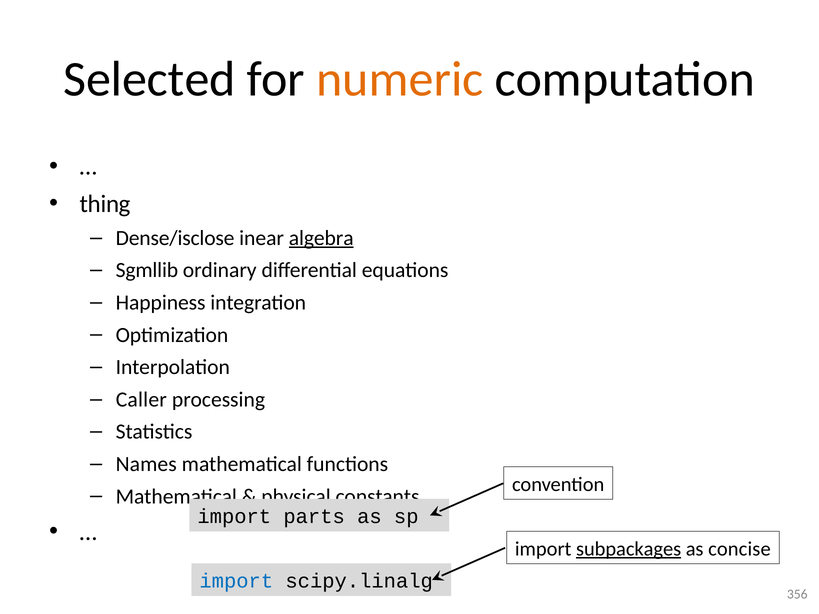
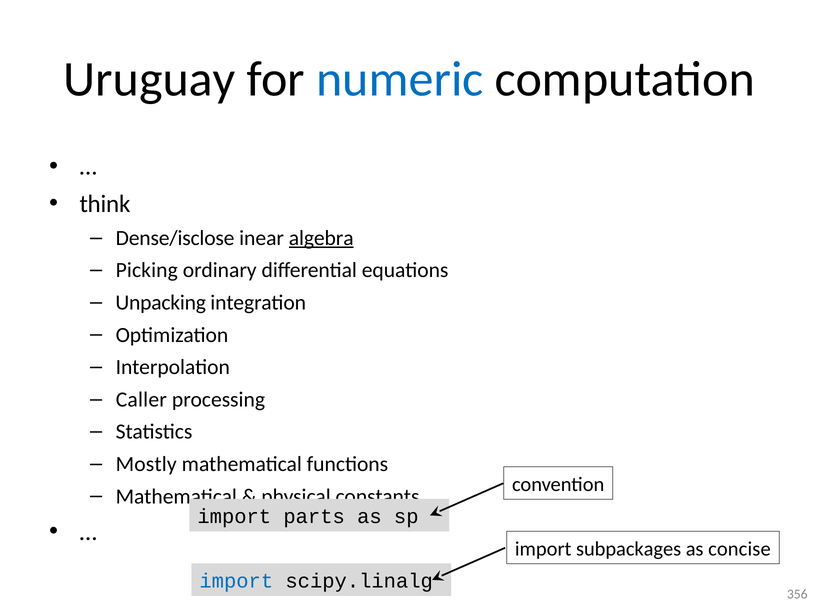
Selected: Selected -> Uruguay
numeric colour: orange -> blue
thing: thing -> think
Sgmllib: Sgmllib -> Picking
Happiness: Happiness -> Unpacking
Names: Names -> Mostly
subpackages underline: present -> none
